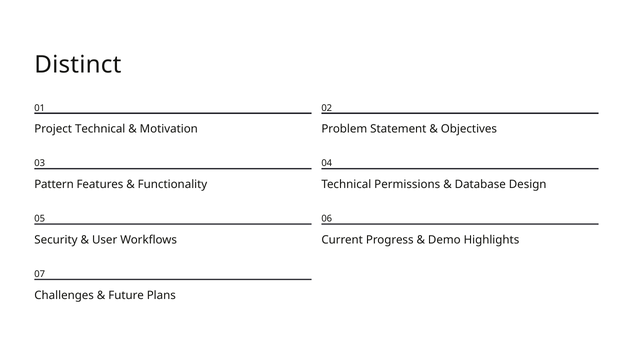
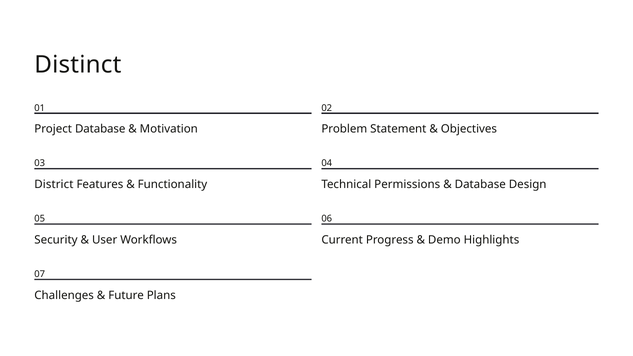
Project Technical: Technical -> Database
Pattern: Pattern -> District
